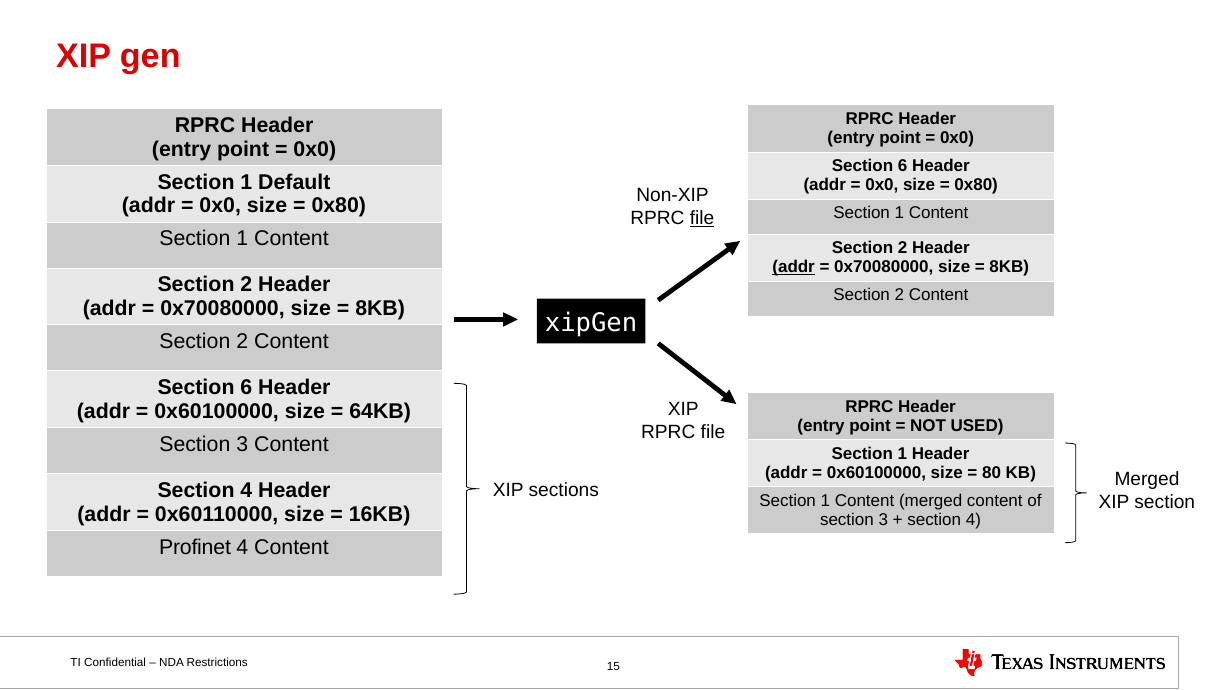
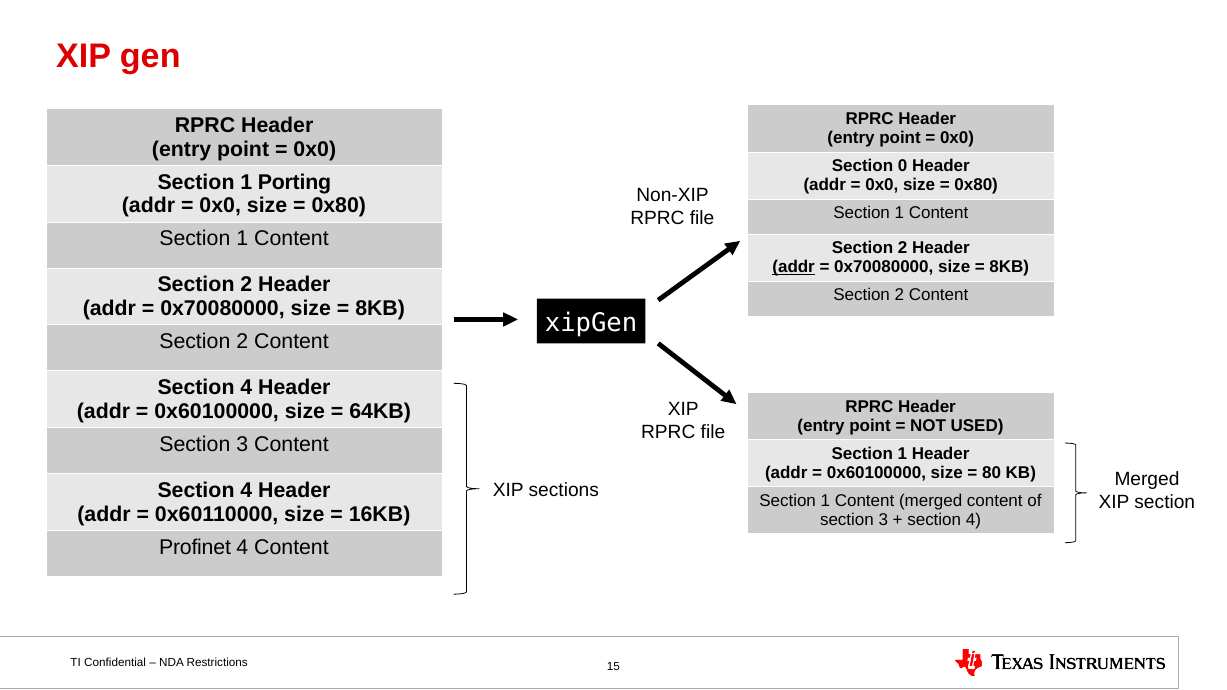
6 at (903, 166): 6 -> 0
Default: Default -> Porting
file at (702, 218) underline: present -> none
6 at (246, 388): 6 -> 4
